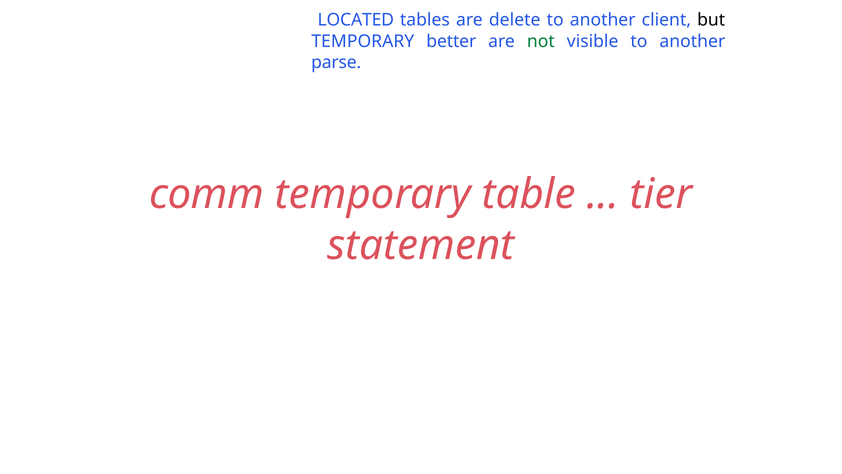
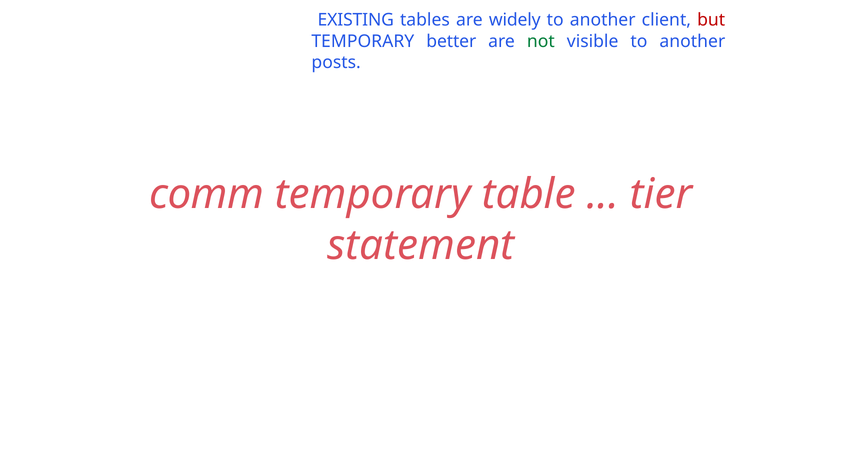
LOCATED: LOCATED -> EXISTING
delete: delete -> widely
but colour: black -> red
parse: parse -> posts
